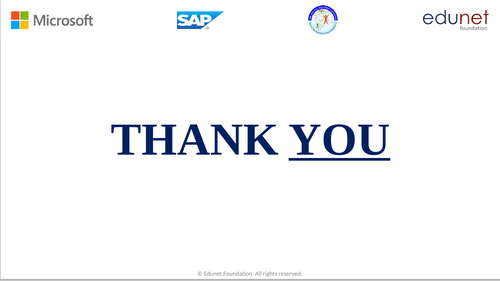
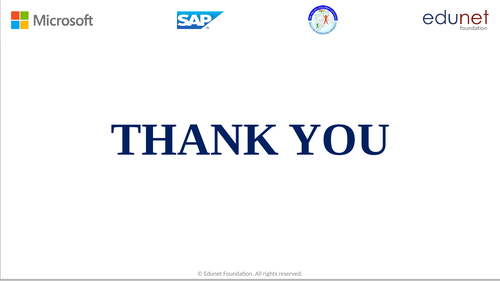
YOU underline: present -> none
